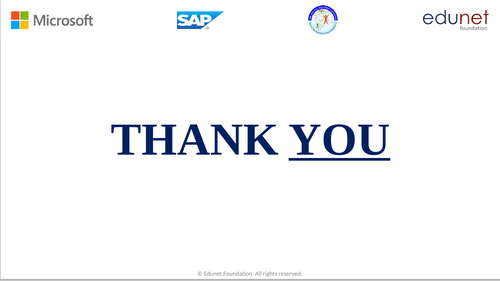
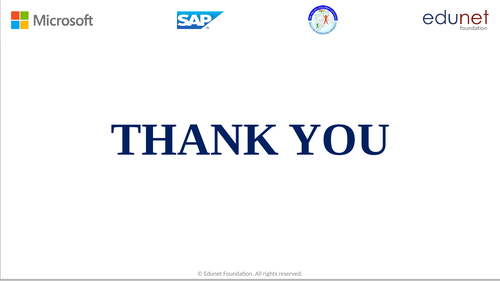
YOU underline: present -> none
